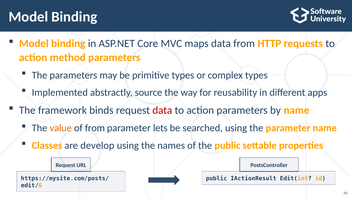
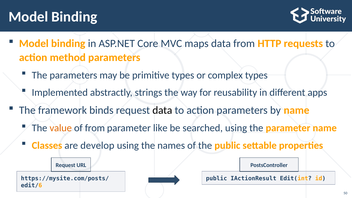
source: source -> strings
data at (162, 110) colour: red -> black
lets: lets -> like
